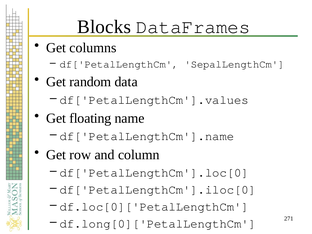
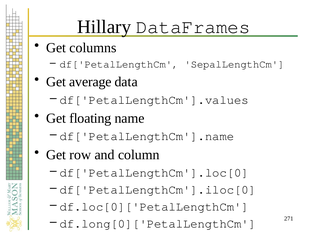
Blocks: Blocks -> Hillary
random: random -> average
